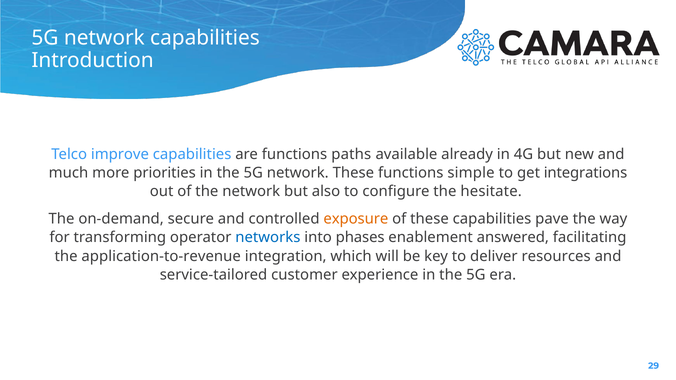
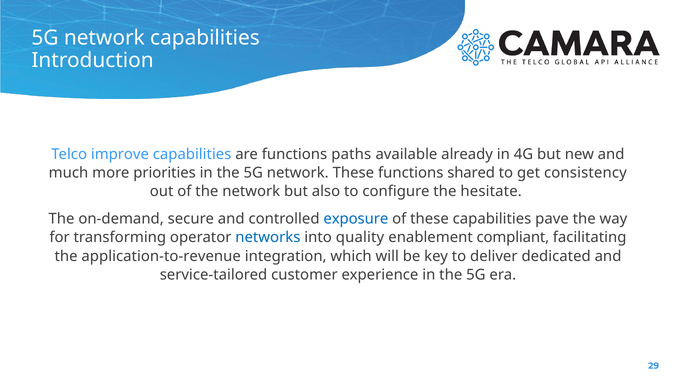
simple: simple -> shared
integrations: integrations -> consistency
exposure colour: orange -> blue
phases: phases -> quality
answered: answered -> compliant
resources: resources -> dedicated
